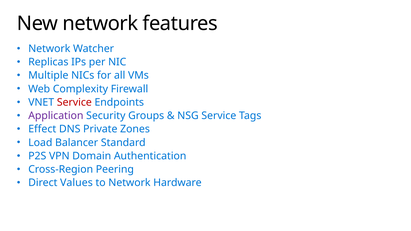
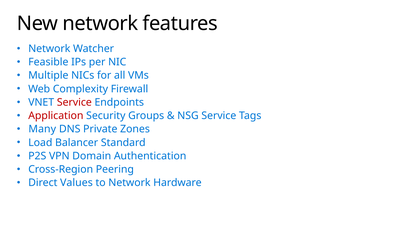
Replicas: Replicas -> Feasible
Application colour: purple -> red
Effect: Effect -> Many
